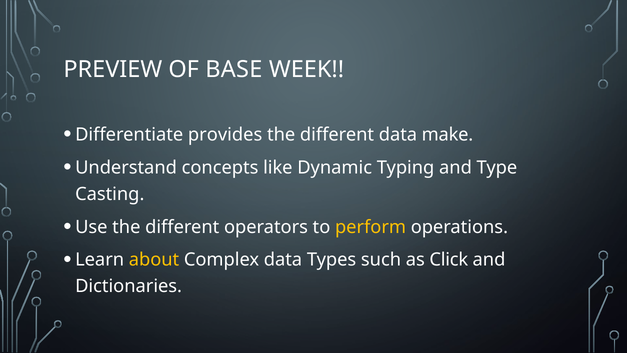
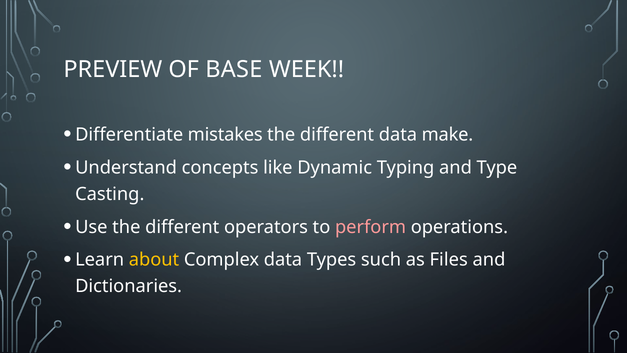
provides: provides -> mistakes
perform colour: yellow -> pink
Click: Click -> Files
